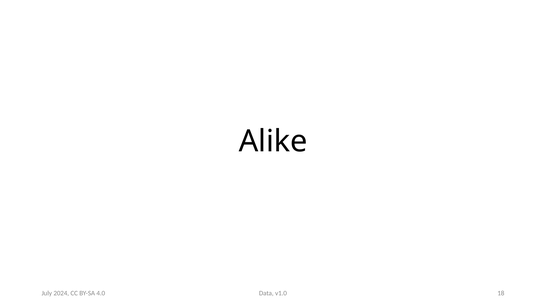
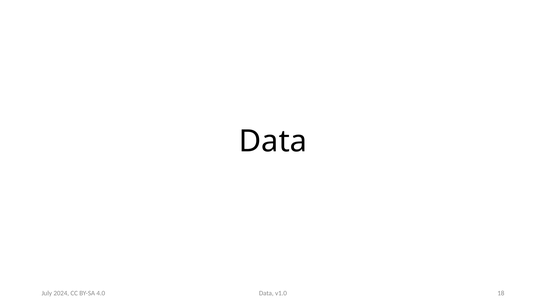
Alike at (273, 141): Alike -> Data
